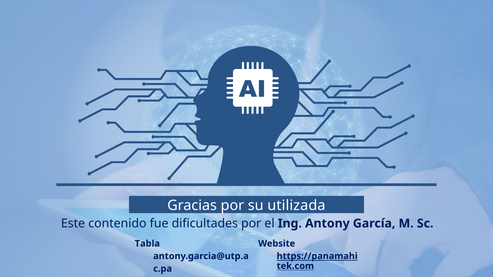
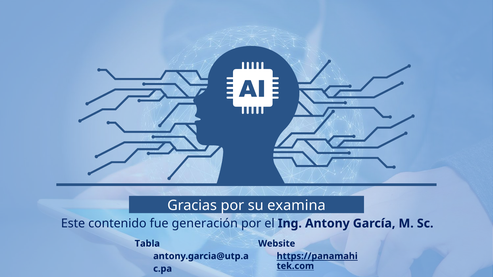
utilizada: utilizada -> examina
dificultades: dificultades -> generación
